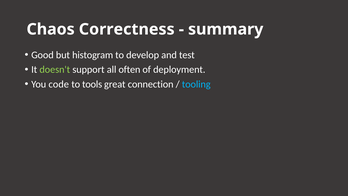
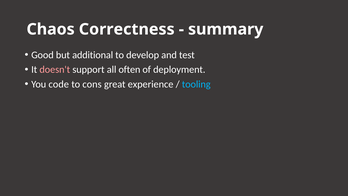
histogram: histogram -> additional
doesn't colour: light green -> pink
tools: tools -> cons
connection: connection -> experience
